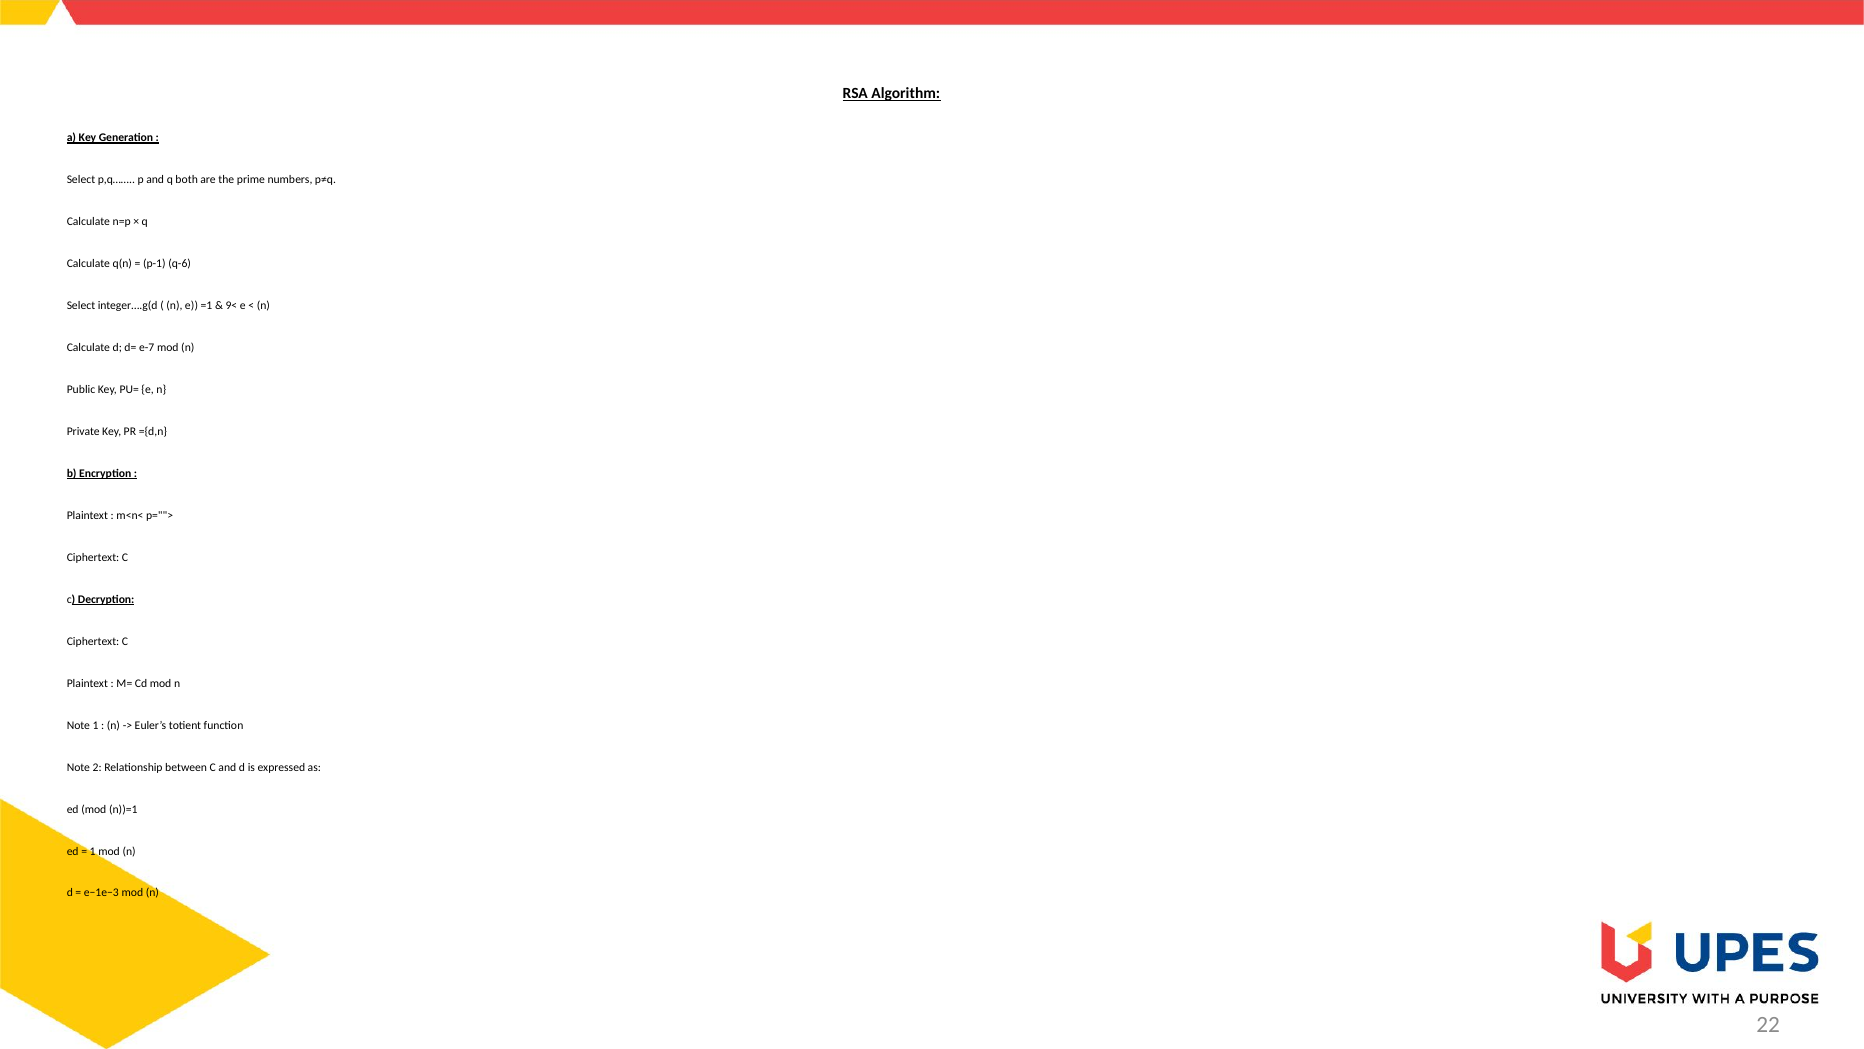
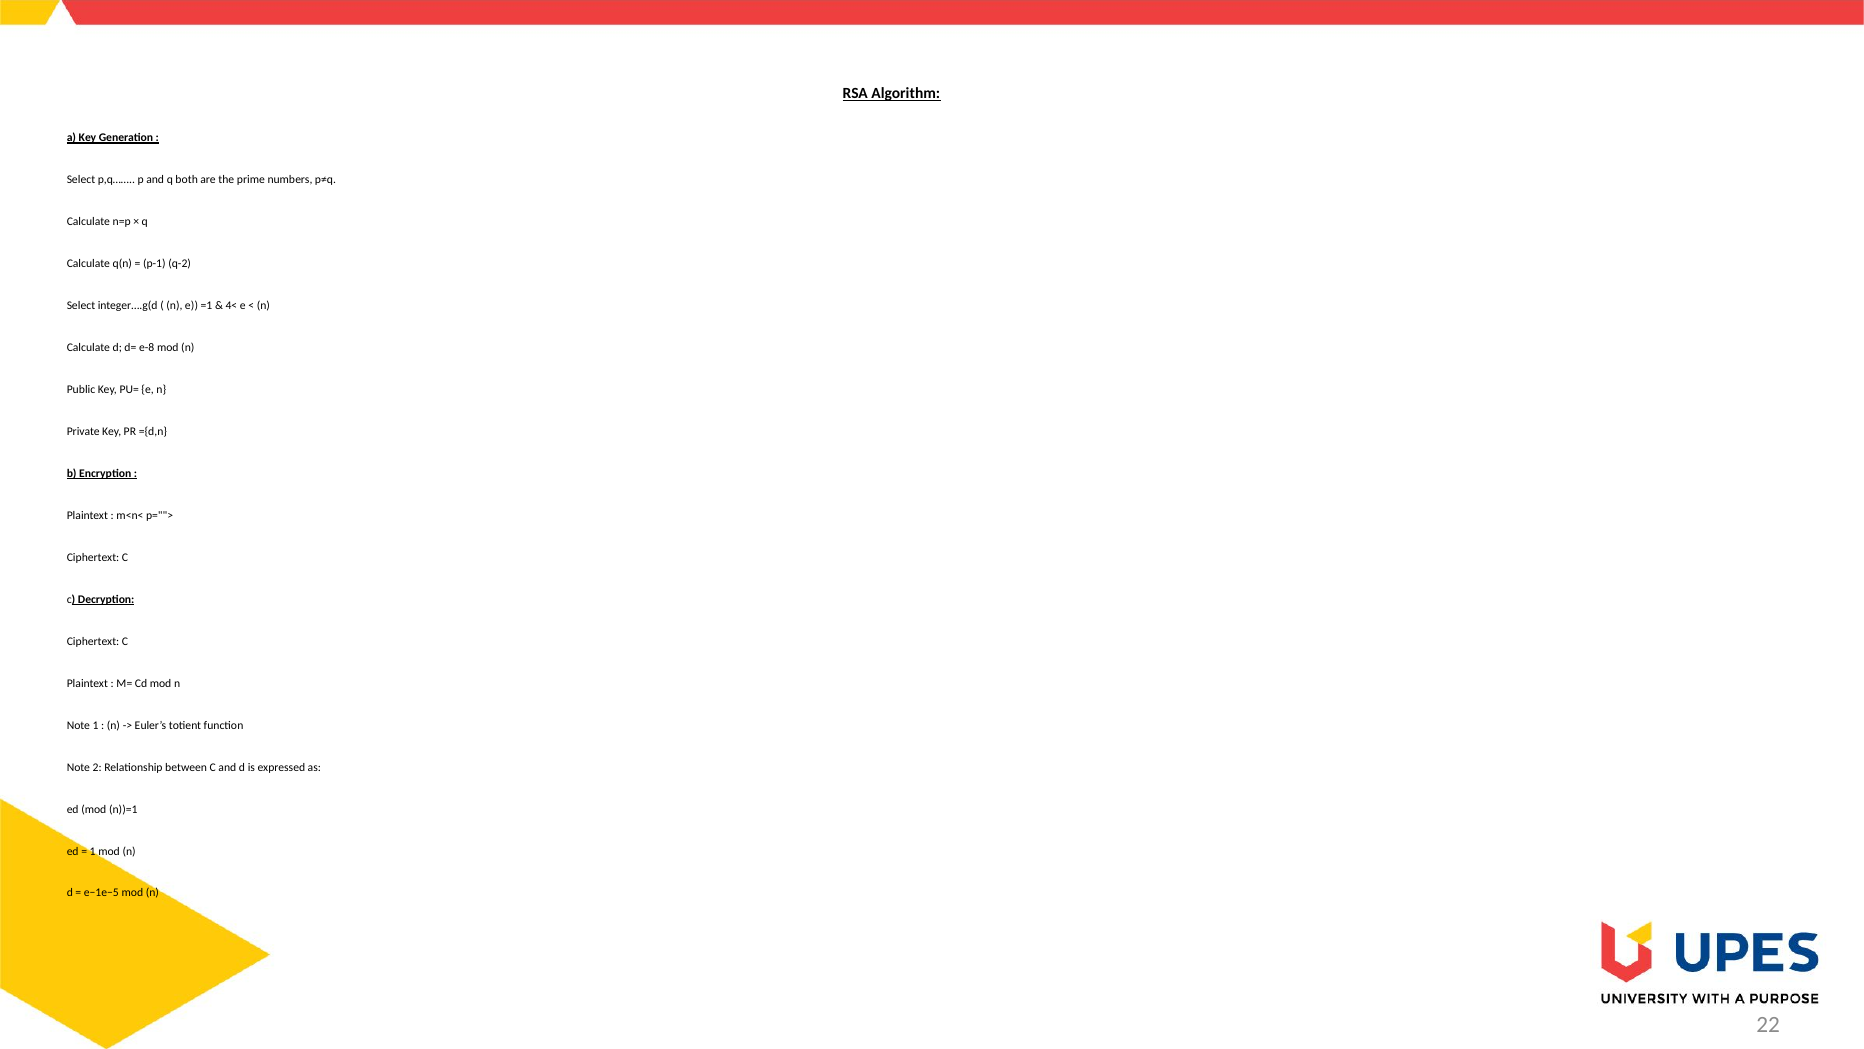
q-6: q-6 -> q-2
9<: 9< -> 4<
e-7: e-7 -> e-8
e−1e−3: e−1e−3 -> e−1e−5
